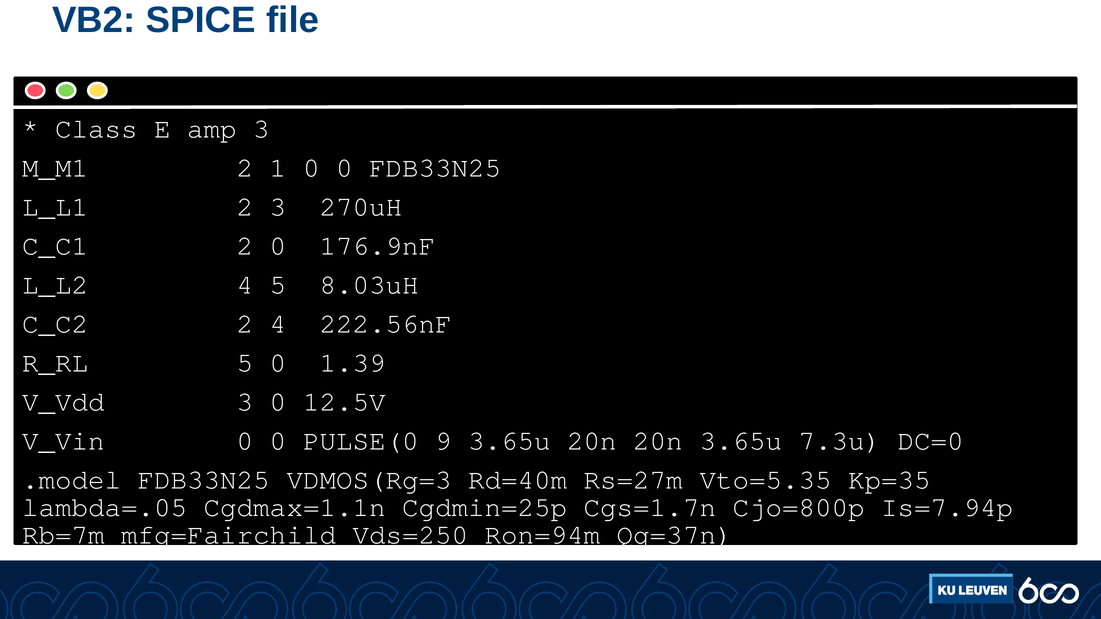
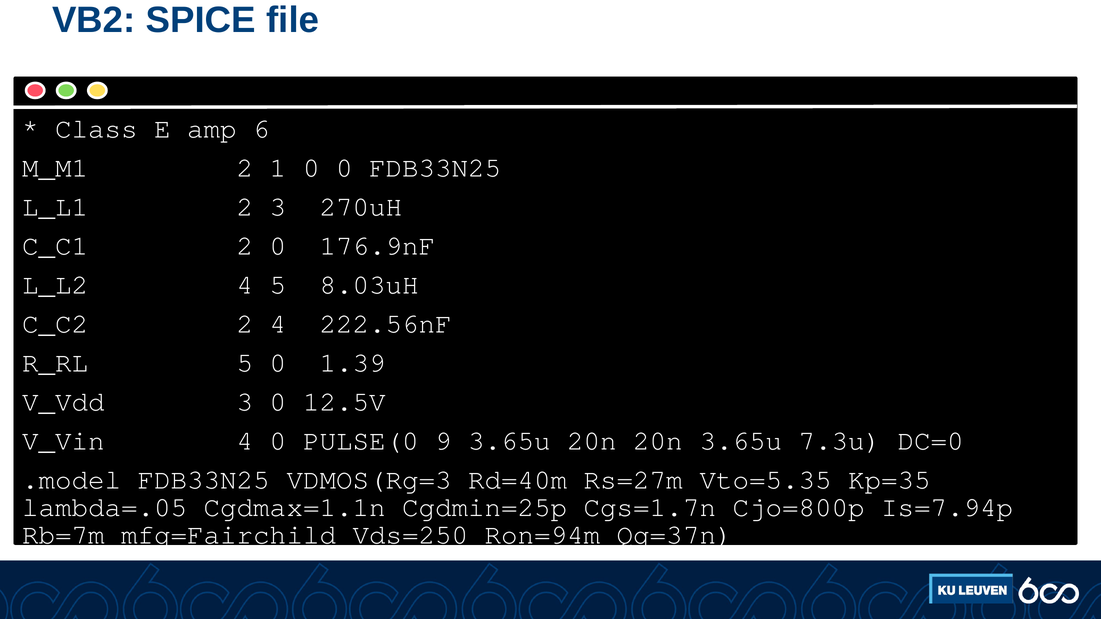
amp 3: 3 -> 6
V_Vin 0: 0 -> 4
